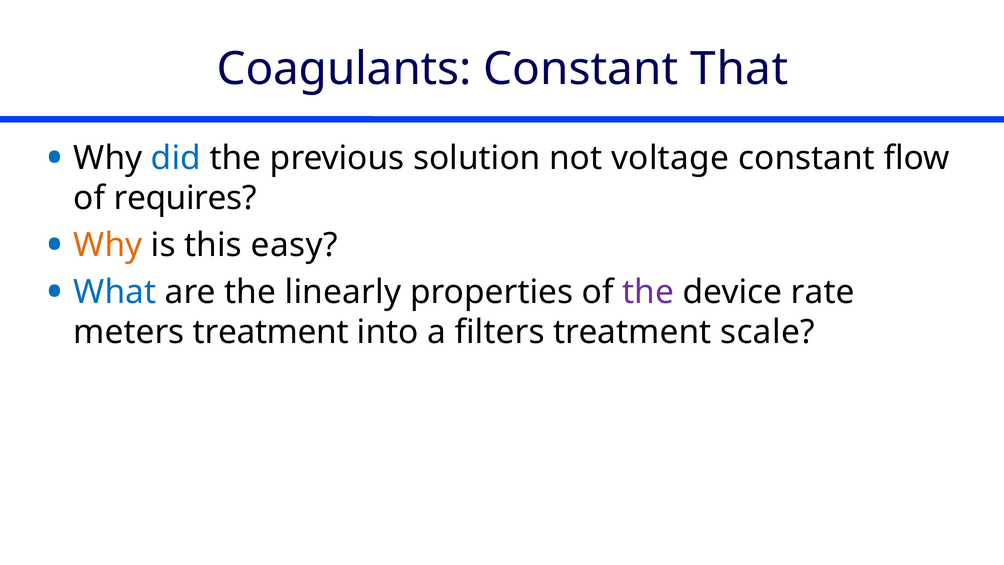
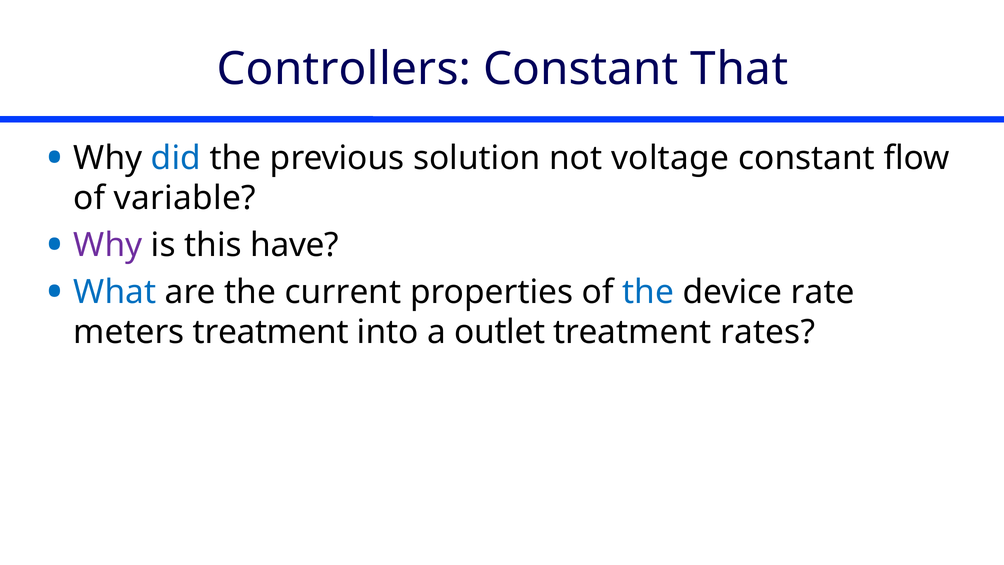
Coagulants: Coagulants -> Controllers
requires: requires -> variable
Why at (108, 245) colour: orange -> purple
easy: easy -> have
linearly: linearly -> current
the at (648, 292) colour: purple -> blue
filters: filters -> outlet
scale: scale -> rates
